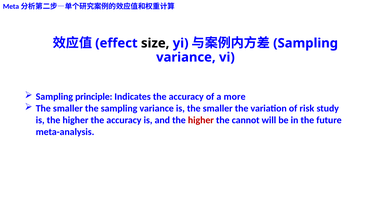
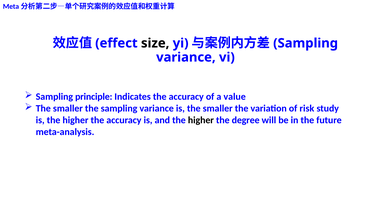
more: more -> value
higher at (201, 120) colour: red -> black
cannot: cannot -> degree
